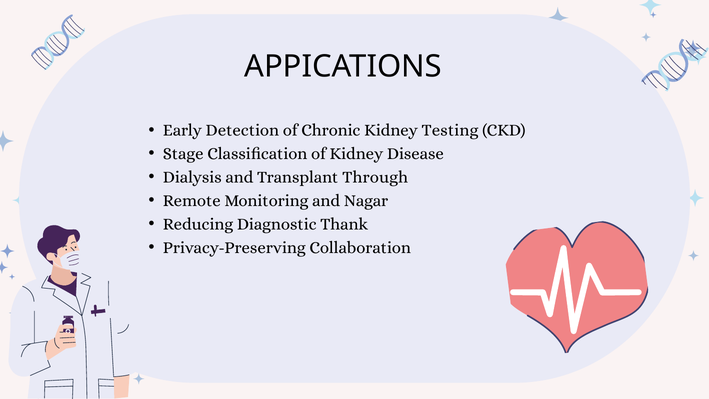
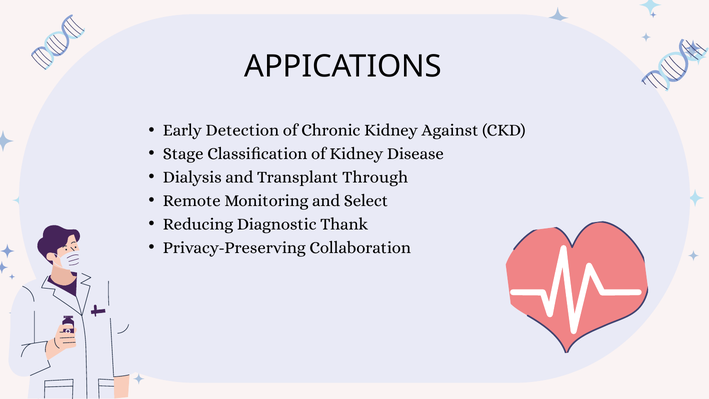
Testing: Testing -> Against
Nagar: Nagar -> Select
